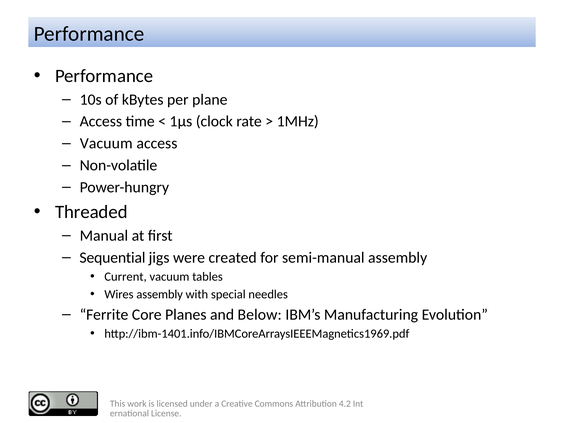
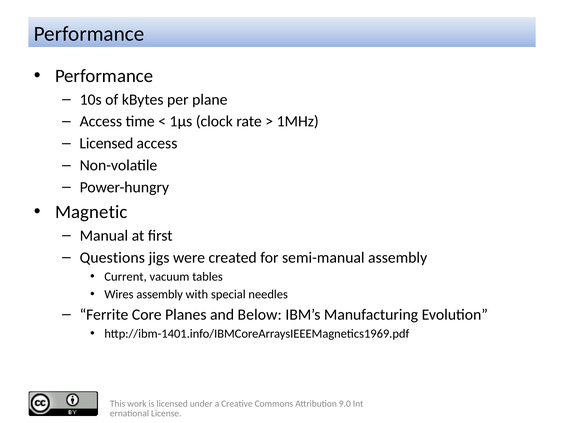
Vacuum at (106, 143): Vacuum -> Licensed
Threaded: Threaded -> Magnetic
Sequential: Sequential -> Questions
4.2: 4.2 -> 9.0
